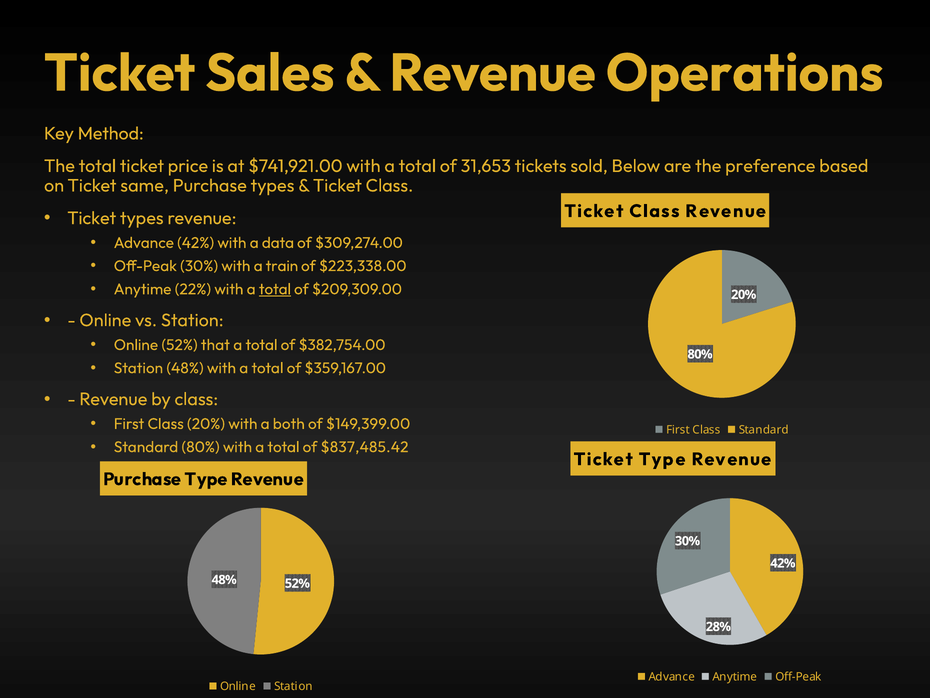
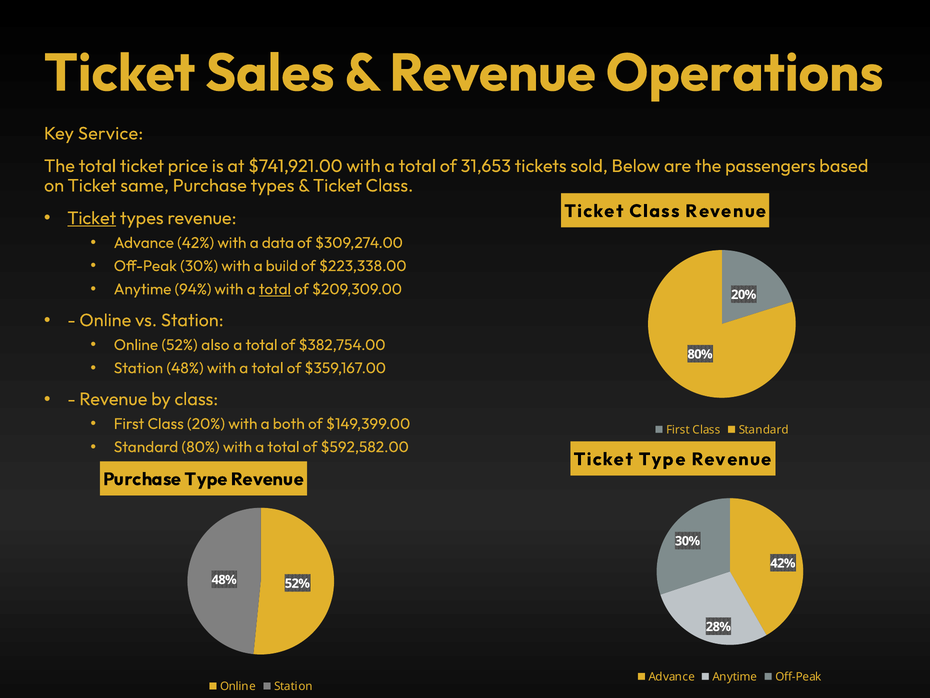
Method: Method -> Service
preference: preference -> passengers
Ticket at (92, 218) underline: none -> present
train: train -> build
22%: 22% -> 94%
that: that -> also
$837,485.42: $837,485.42 -> $592,582.00
